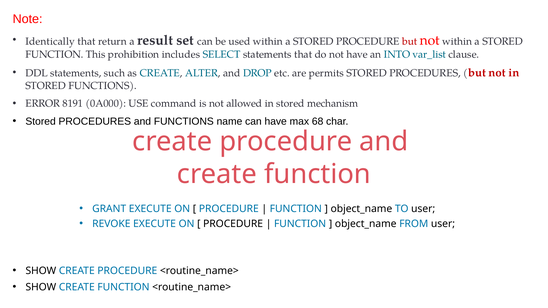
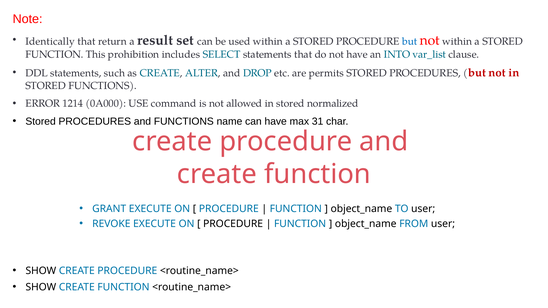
but at (410, 41) colour: red -> blue
8191: 8191 -> 1214
mechanism: mechanism -> normalized
68: 68 -> 31
